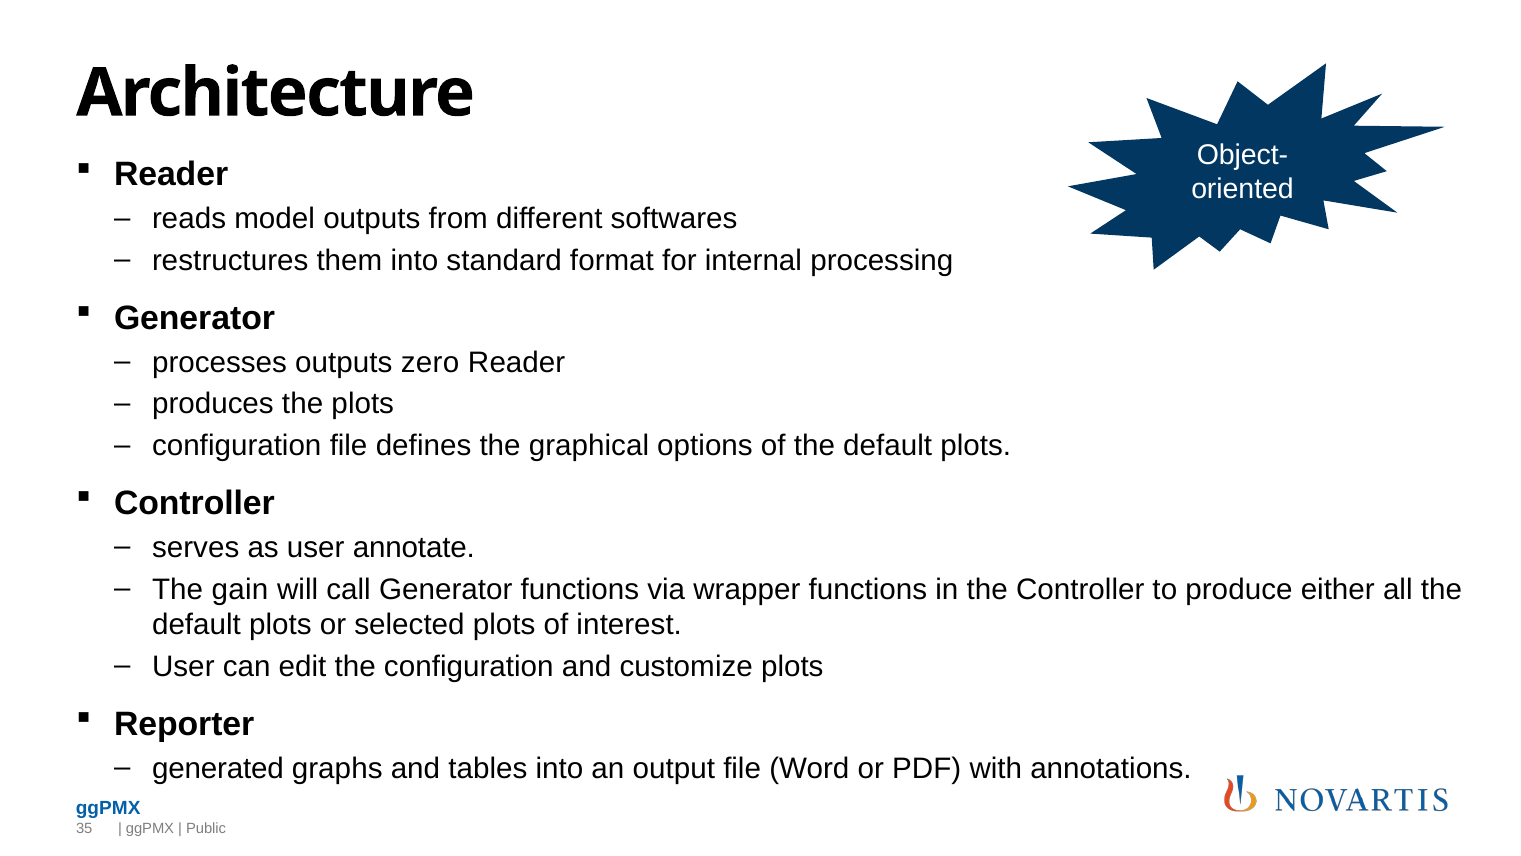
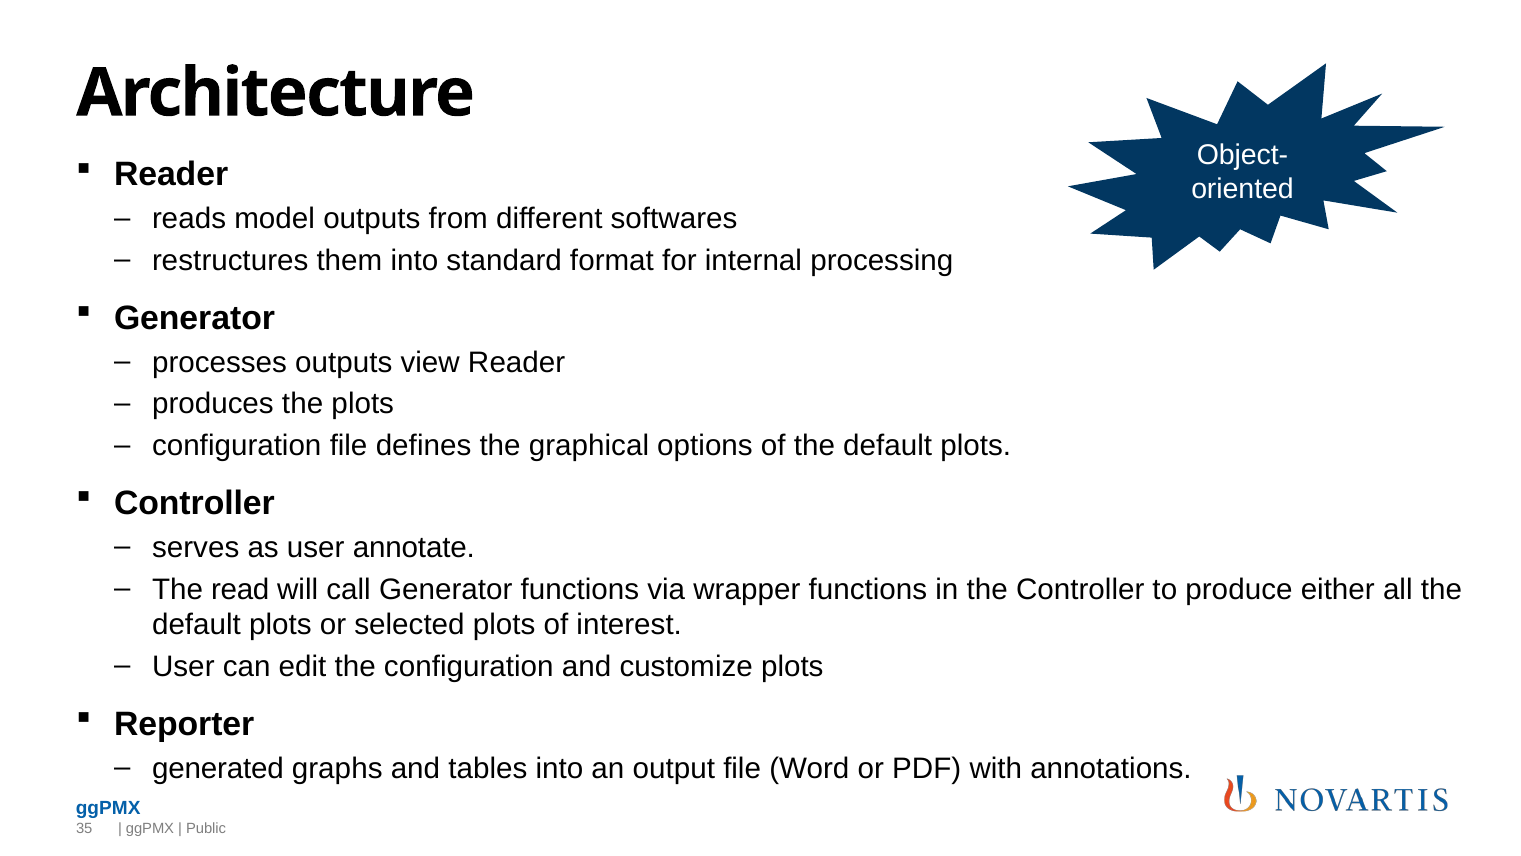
zero: zero -> view
gain: gain -> read
